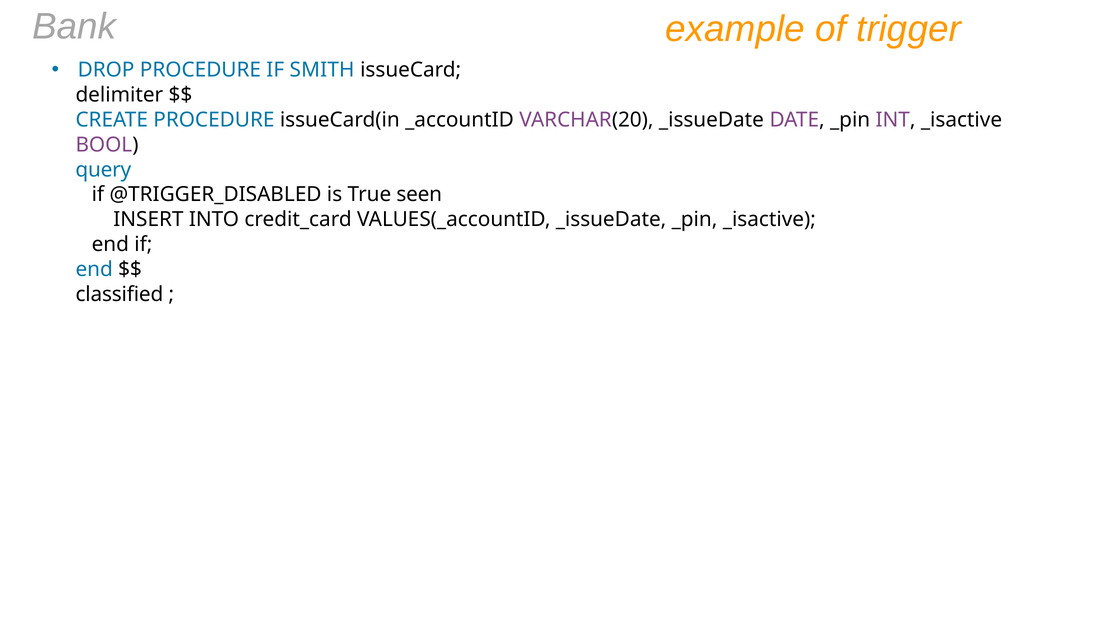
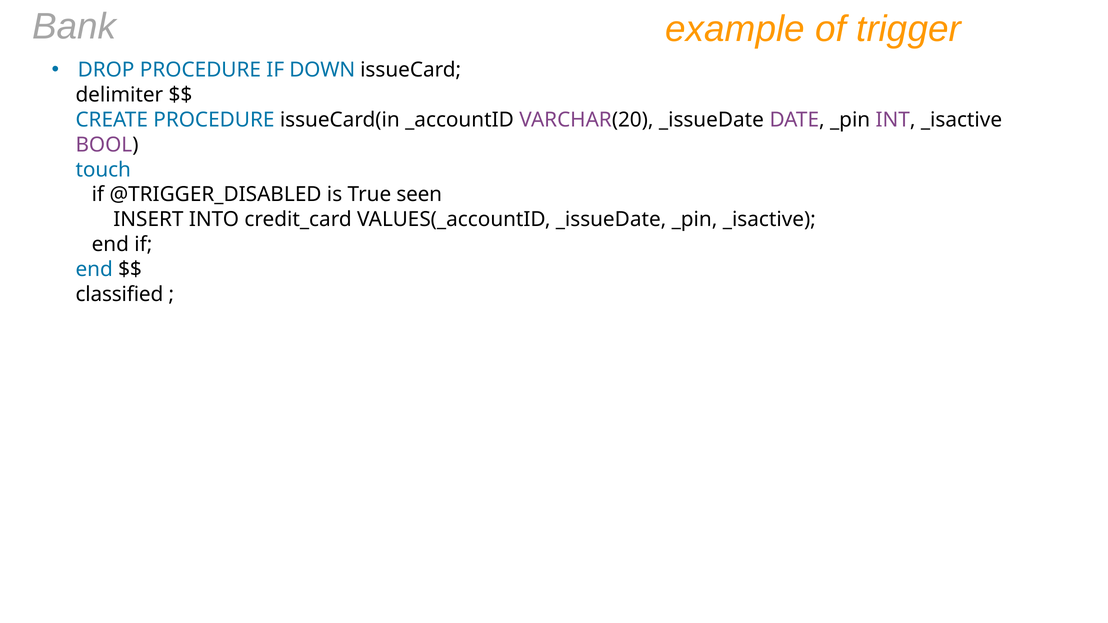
SMITH: SMITH -> DOWN
query: query -> touch
